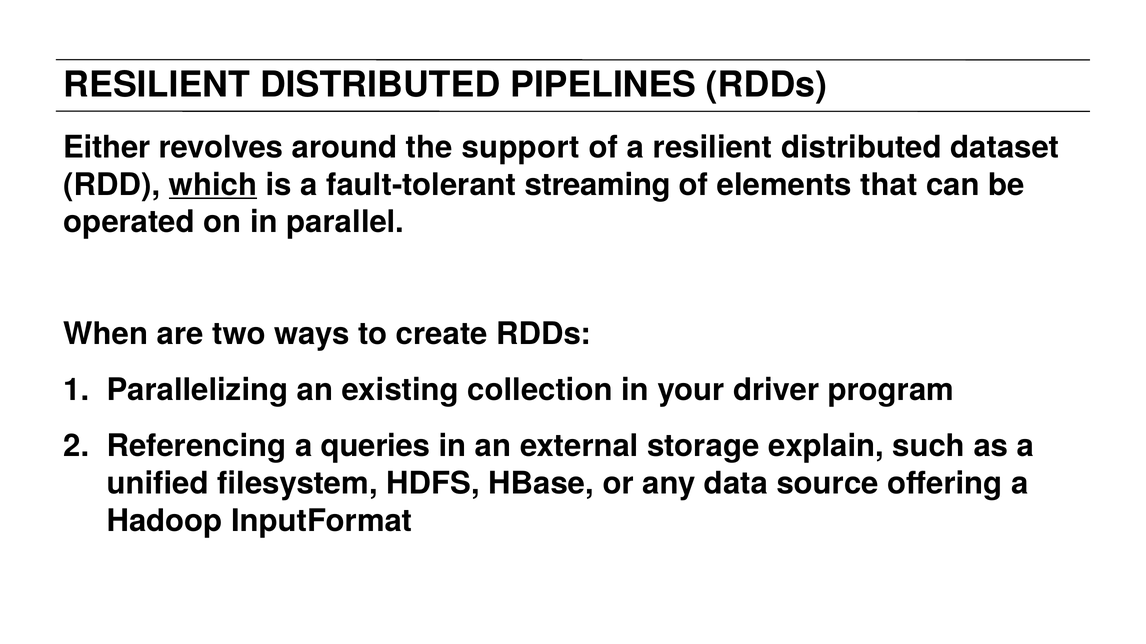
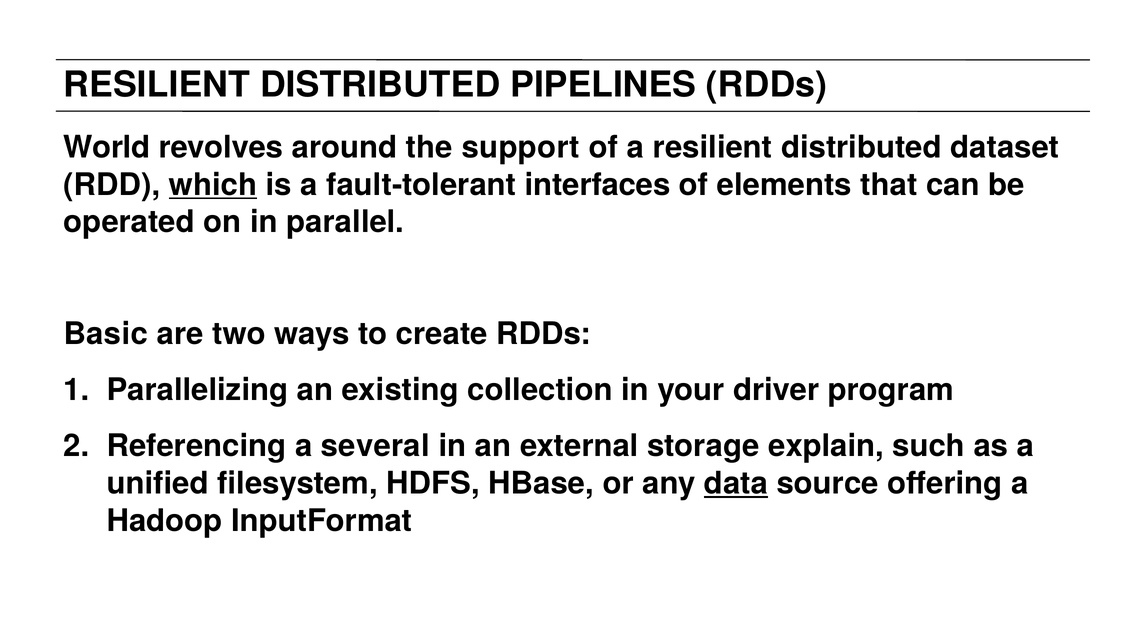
Either: Either -> World
streaming: streaming -> interfaces
When: When -> Basic
queries: queries -> several
data underline: none -> present
